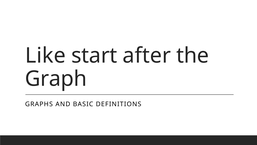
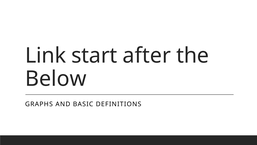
Like: Like -> Link
Graph: Graph -> Below
